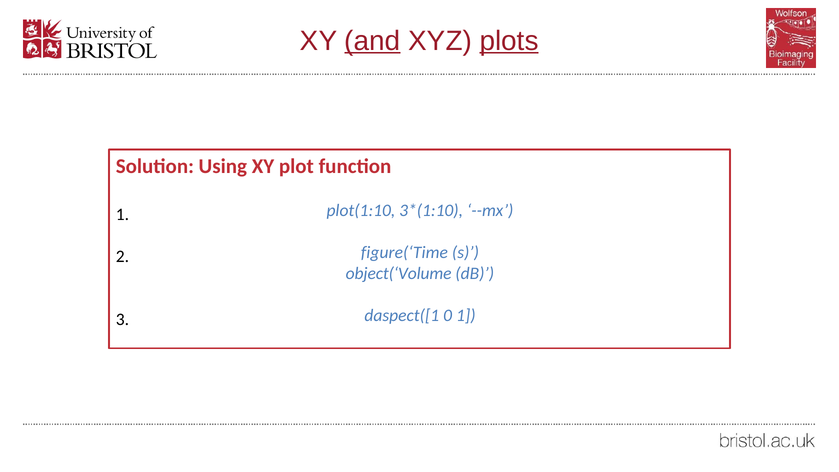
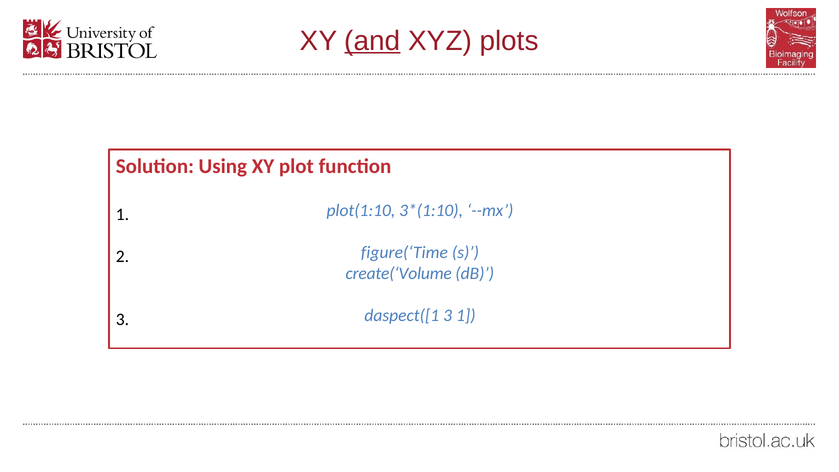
plots underline: present -> none
object(‘Volume: object(‘Volume -> create(‘Volume
daspect([1 0: 0 -> 3
